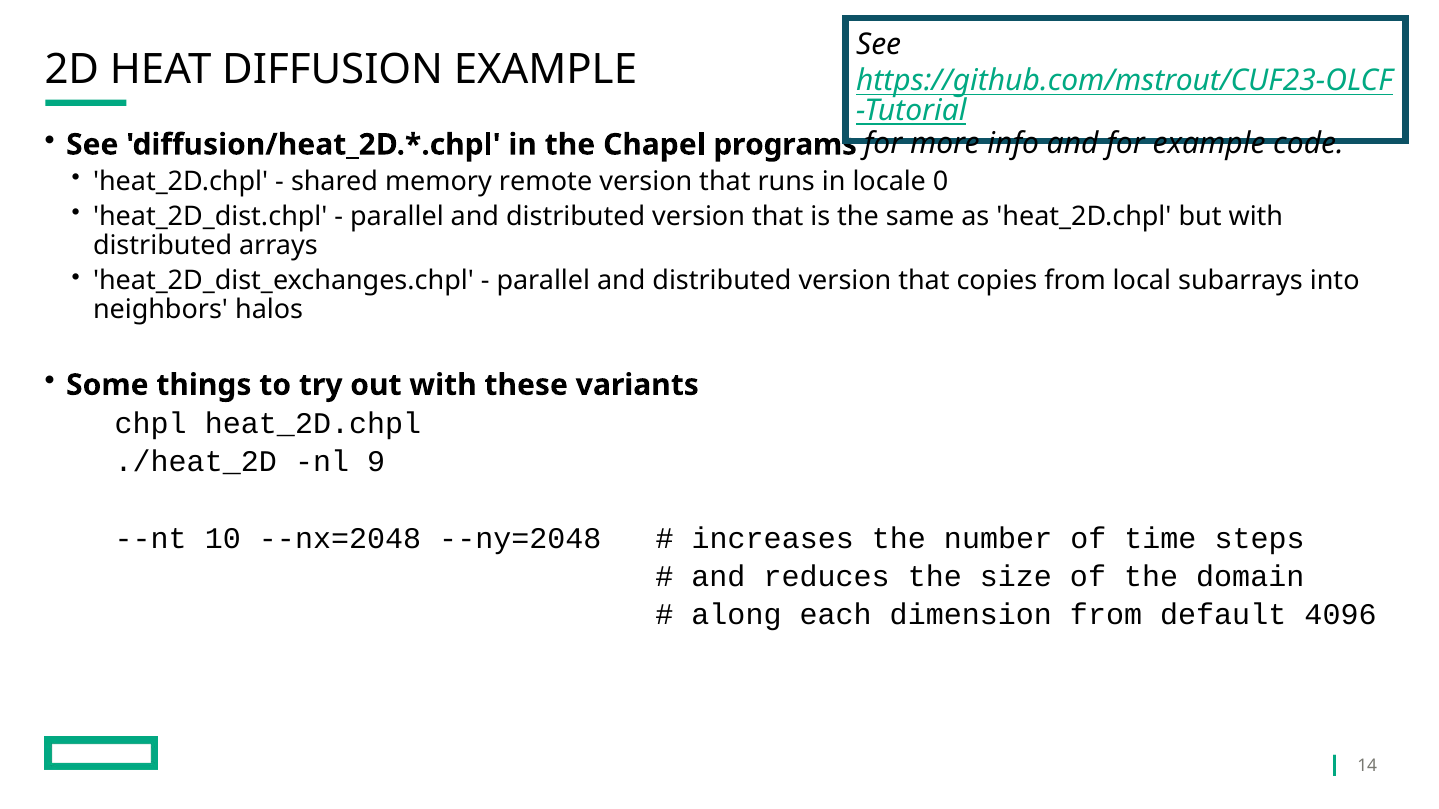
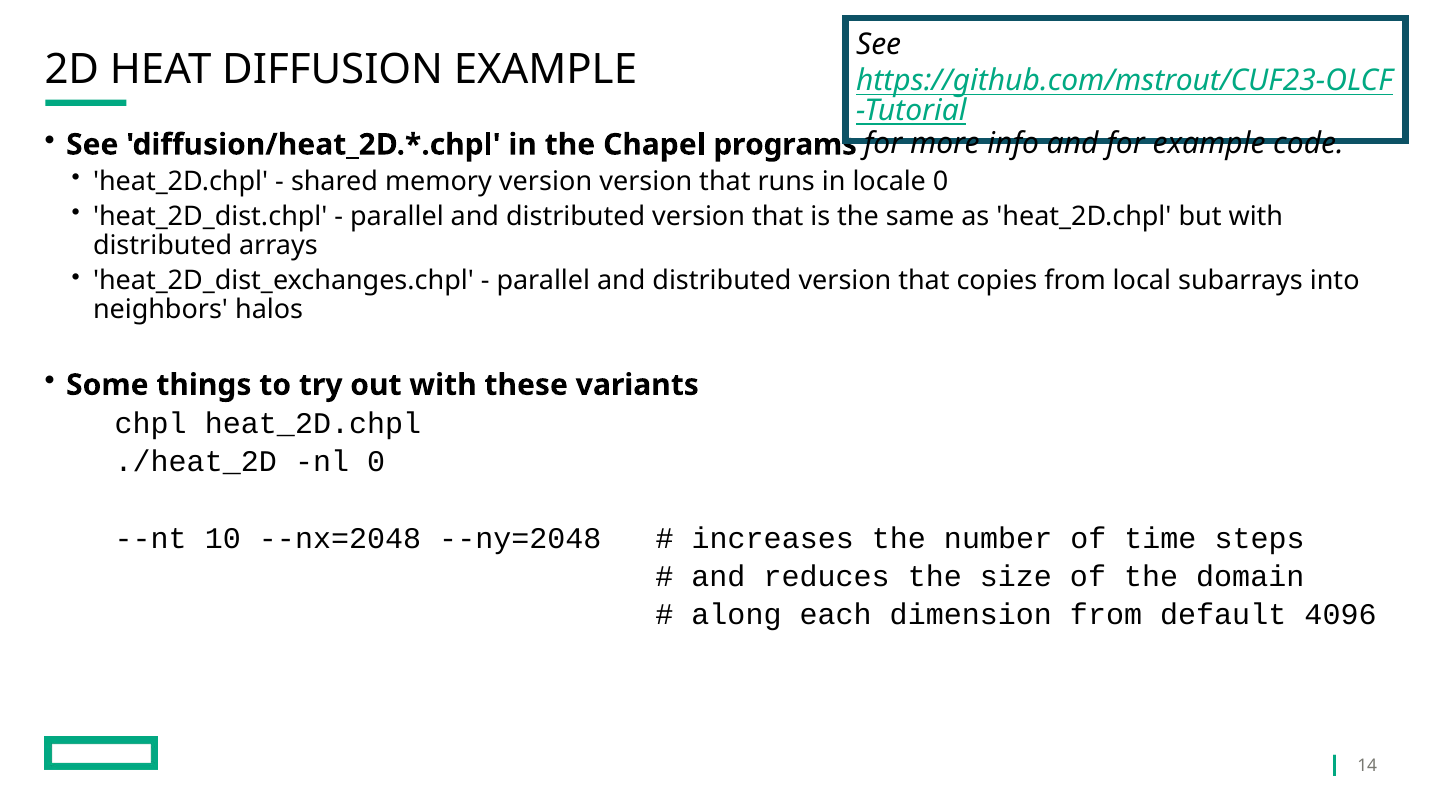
memory remote: remote -> version
nl 9: 9 -> 0
